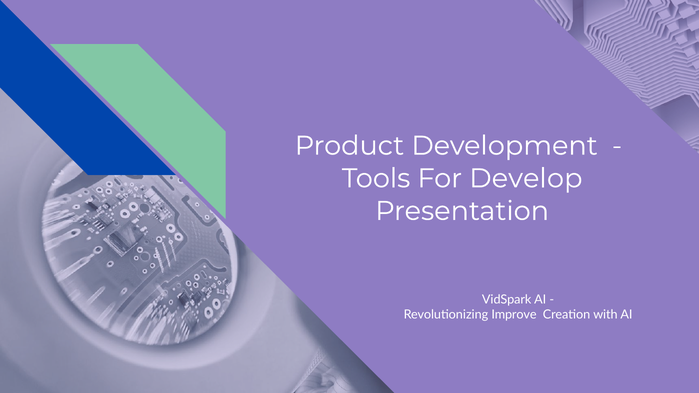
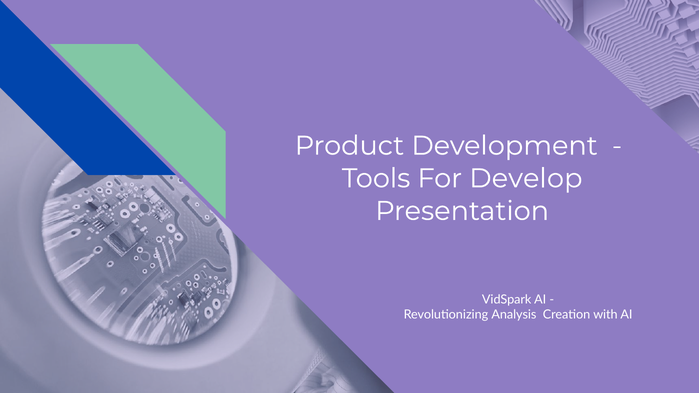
Improve: Improve -> Analysis
